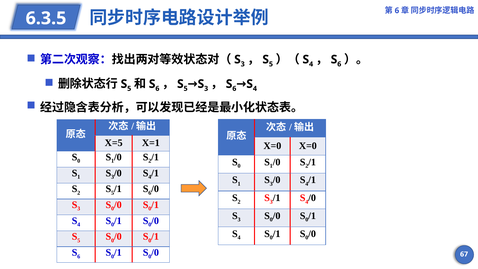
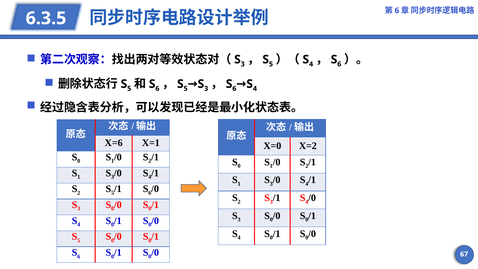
X=5: X=5 -> X=6
X=0 X=0: X=0 -> X=2
